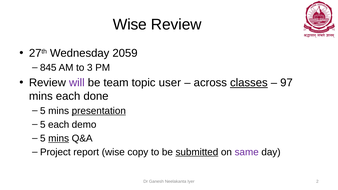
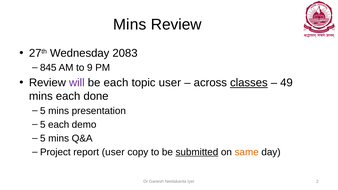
Wise at (130, 25): Wise -> Mins
2059: 2059 -> 2083
3: 3 -> 9
be team: team -> each
97: 97 -> 49
presentation underline: present -> none
mins at (59, 138) underline: present -> none
report wise: wise -> user
same colour: purple -> orange
